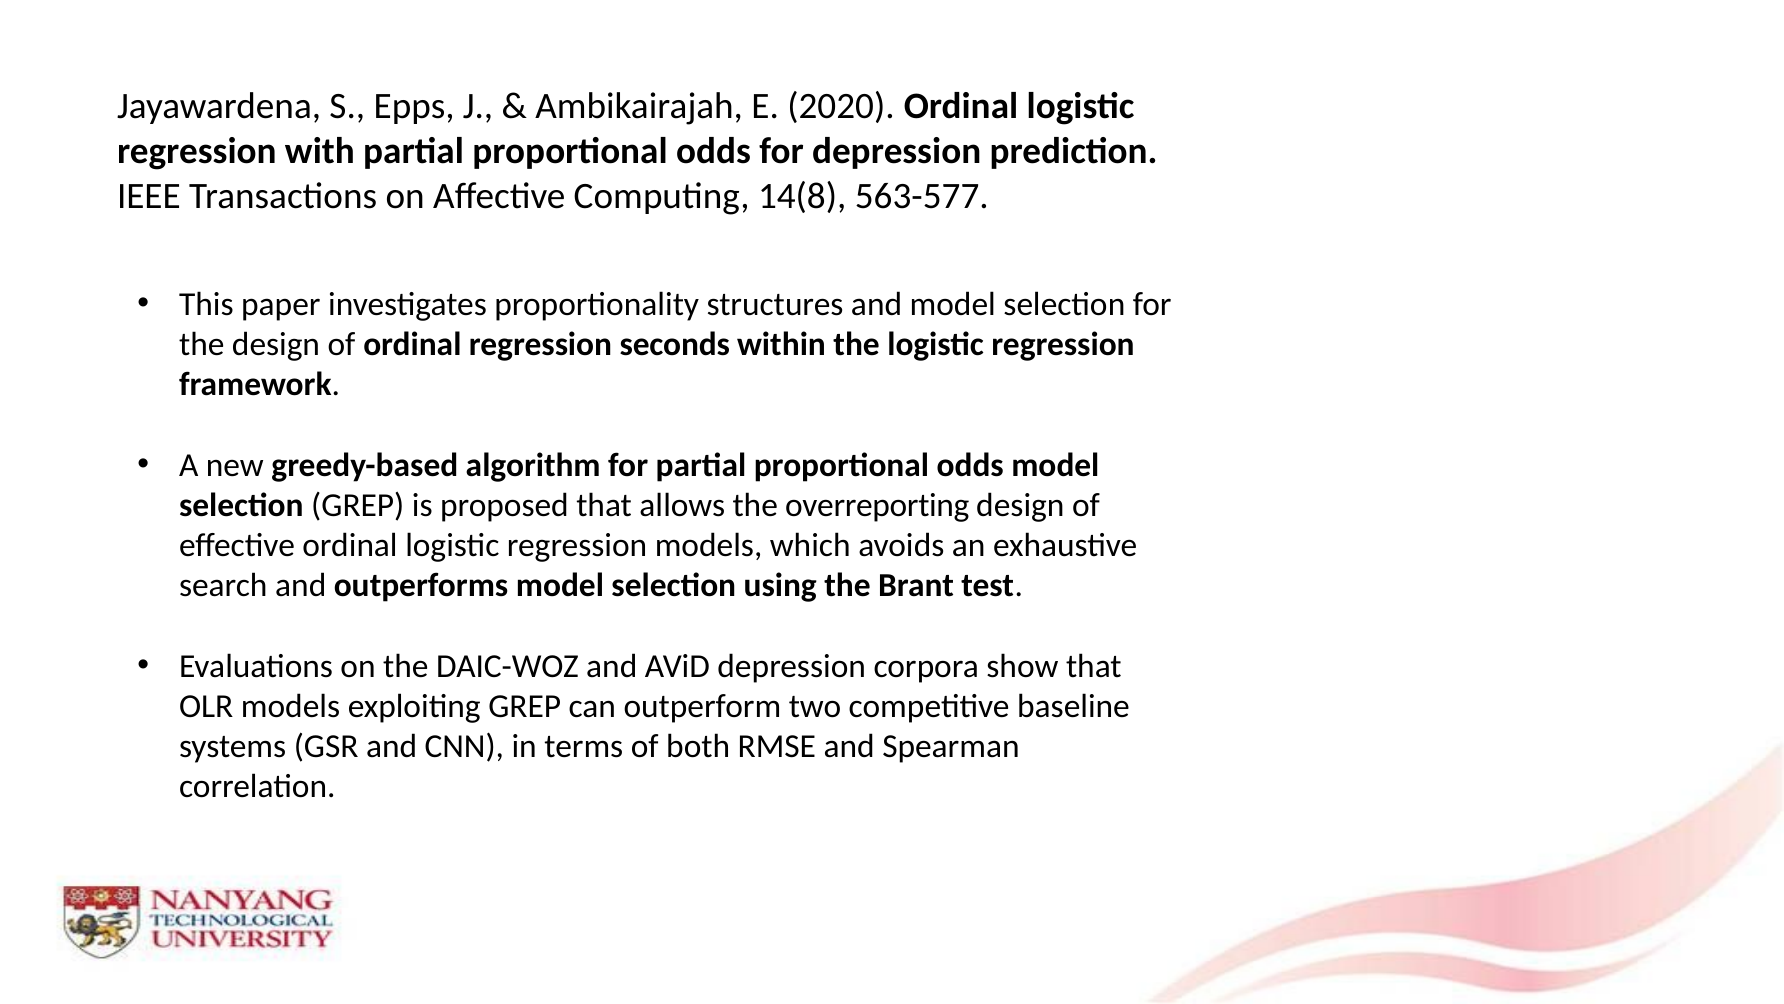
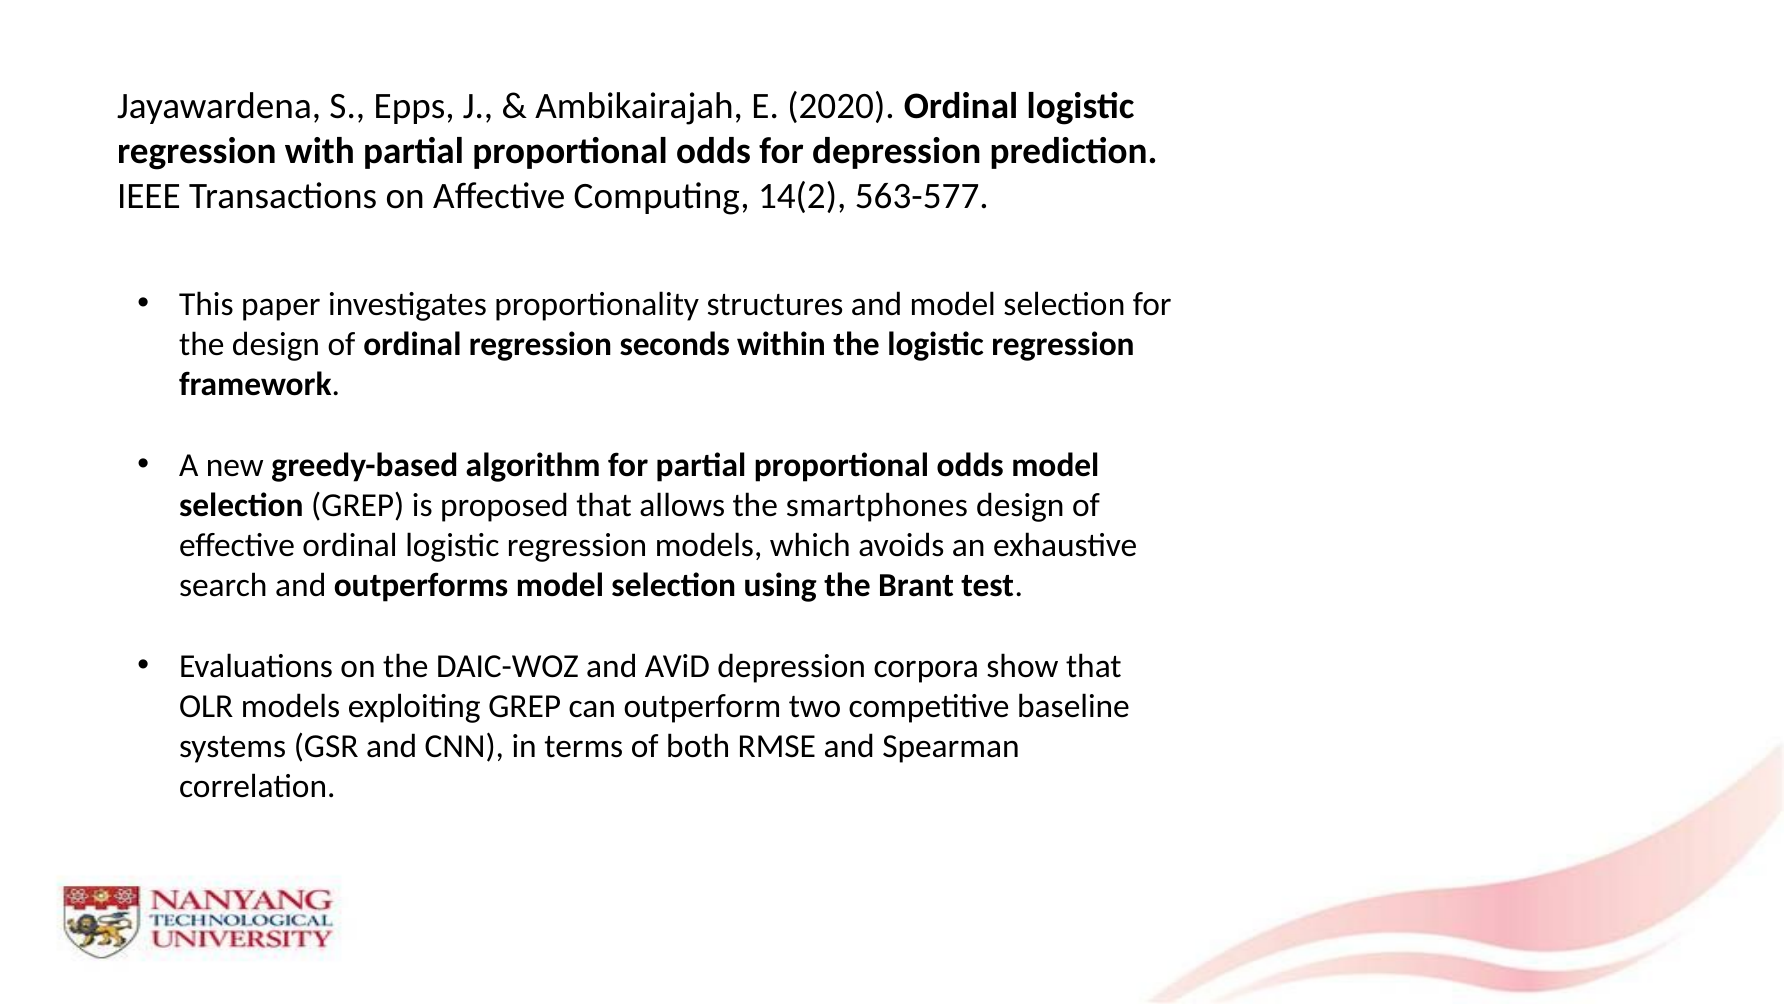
14(8: 14(8 -> 14(2
overreporting: overreporting -> smartphones
